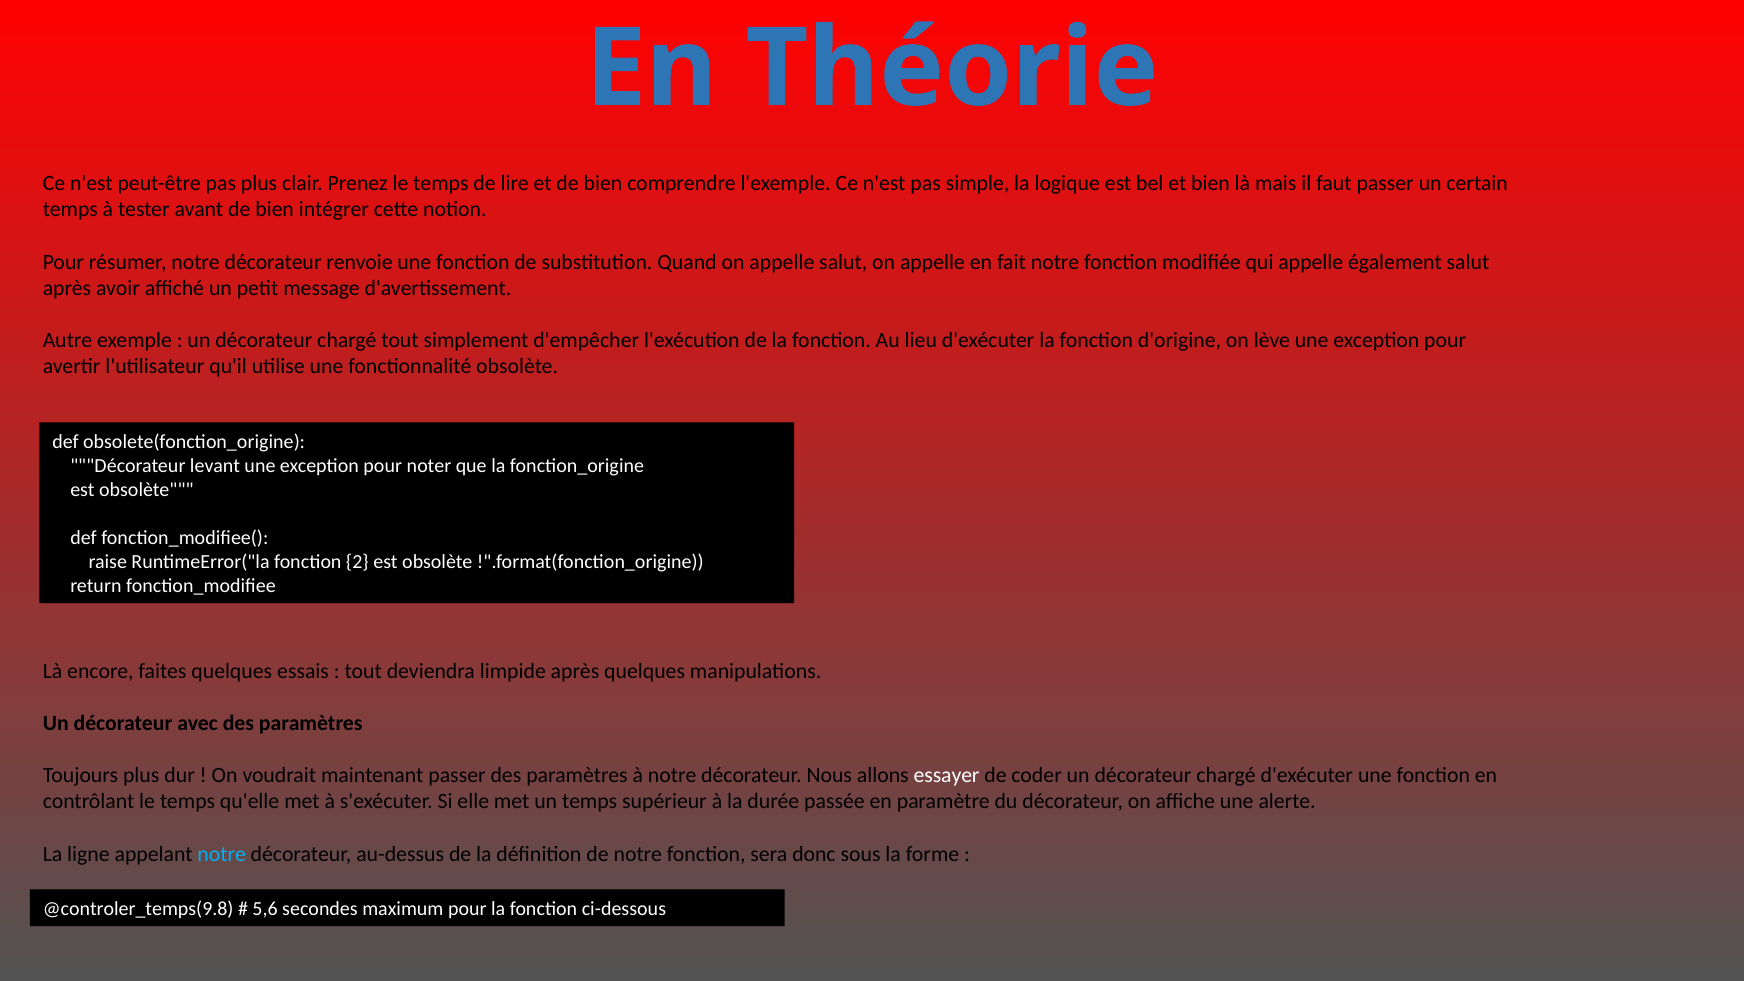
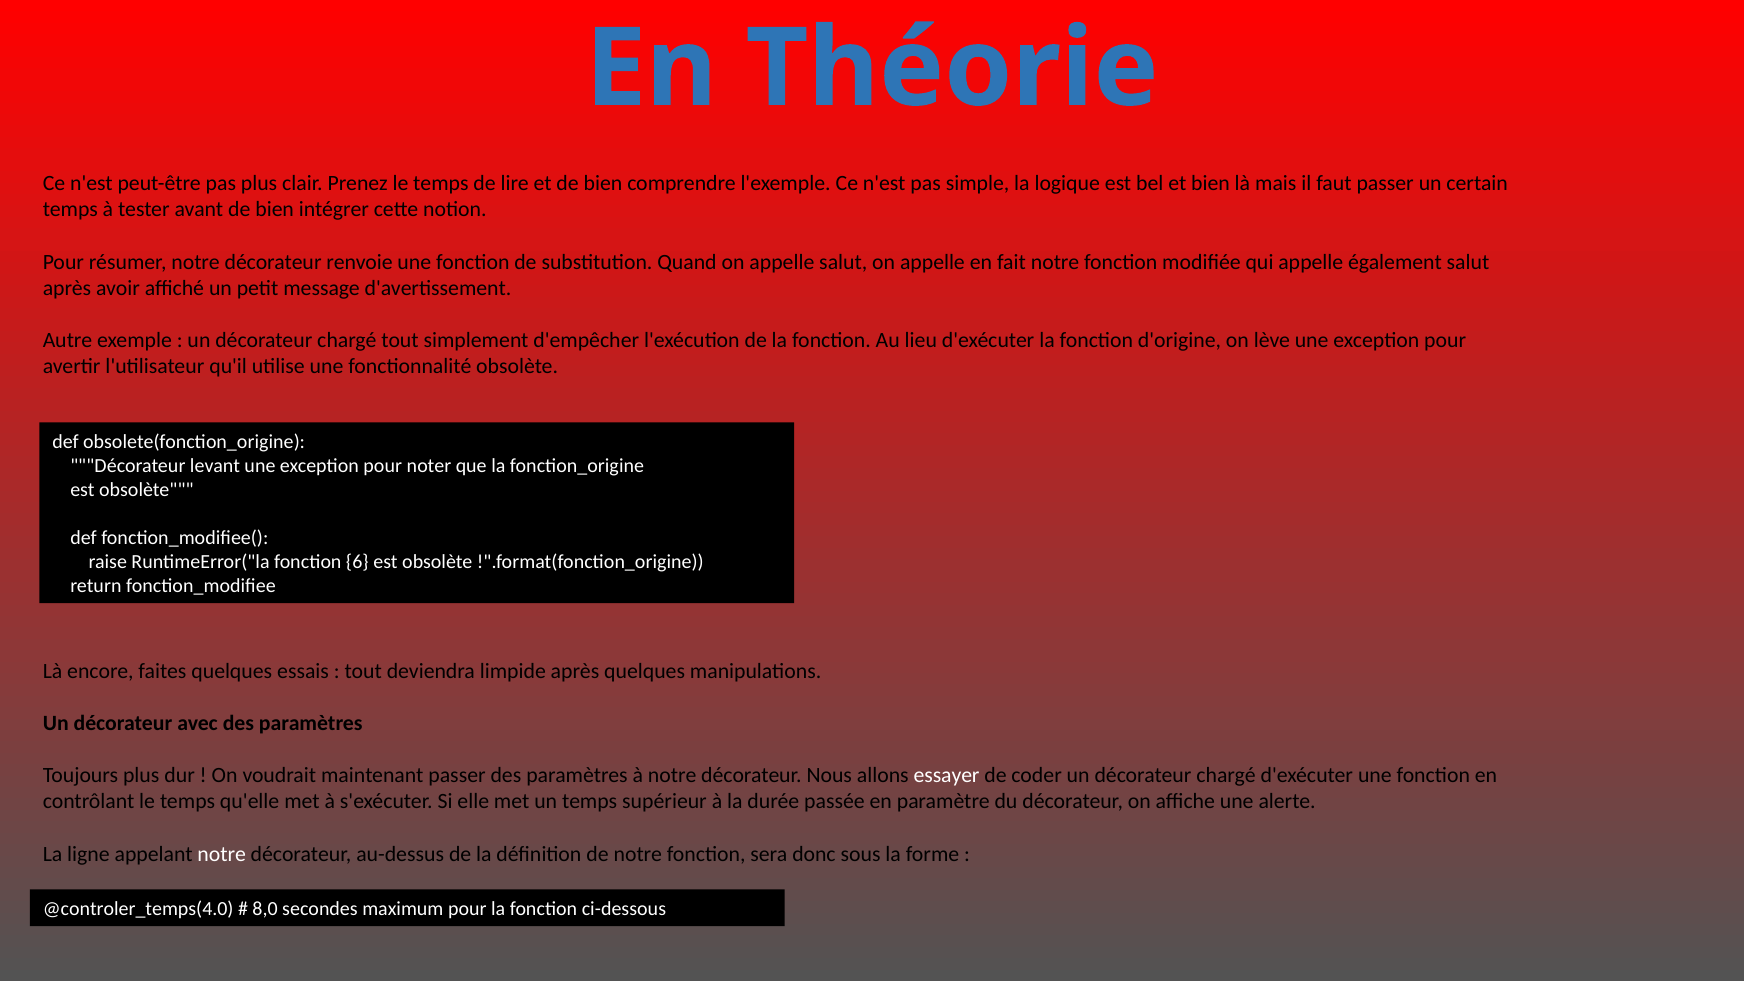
2: 2 -> 6
notre at (222, 854) colour: light blue -> white
@controler_temps(9.8: @controler_temps(9.8 -> @controler_temps(4.0
5,6: 5,6 -> 8,0
